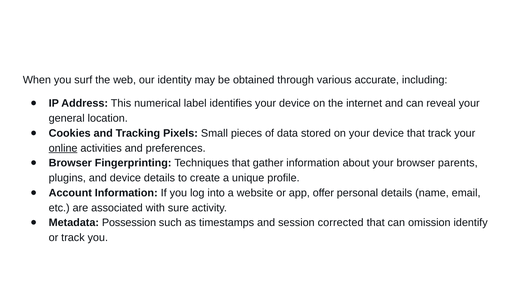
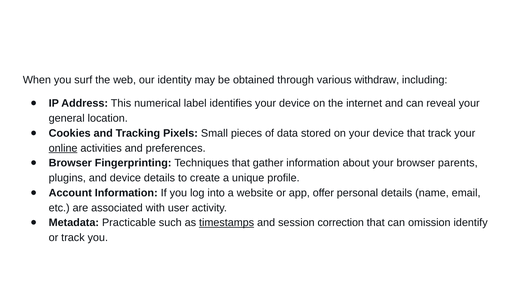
accurate: accurate -> withdraw
sure: sure -> user
Possession: Possession -> Practicable
timestamps underline: none -> present
corrected: corrected -> correction
